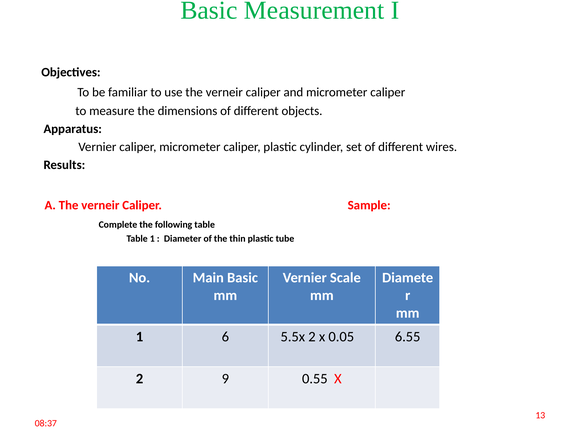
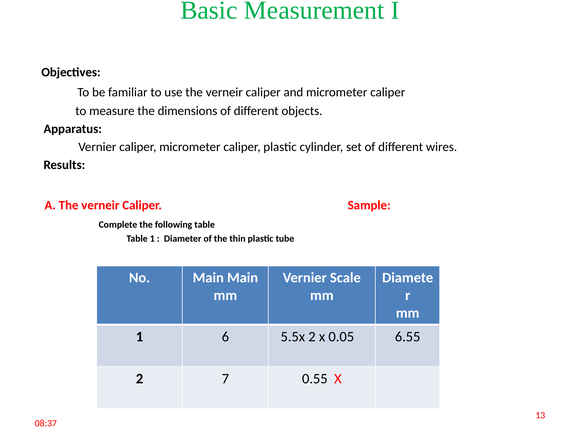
Main Basic: Basic -> Main
9: 9 -> 7
